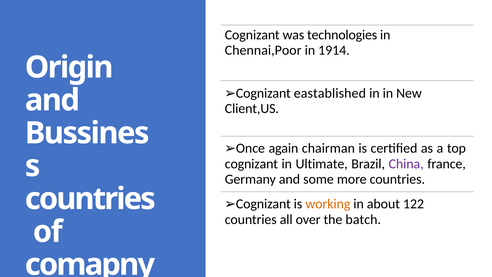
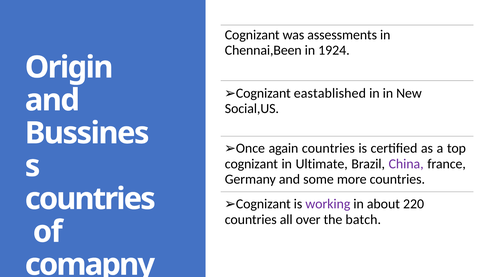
technologies: technologies -> assessments
Chennai,Poor: Chennai,Poor -> Chennai,Been
1914: 1914 -> 1924
Client,US: Client,US -> Social,US
again chairman: chairman -> countries
working colour: orange -> purple
122: 122 -> 220
